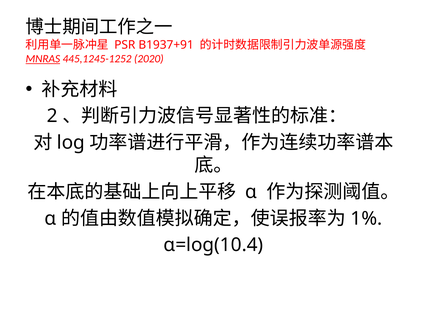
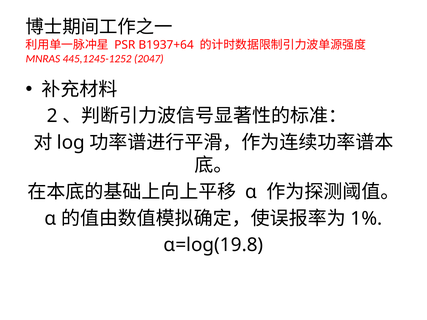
B1937+91: B1937+91 -> B1937+64
MNRAS underline: present -> none
2020: 2020 -> 2047
α=log(10.4: α=log(10.4 -> α=log(19.8
